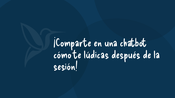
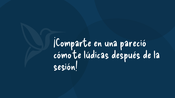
chatbot: chatbot -> pareció
